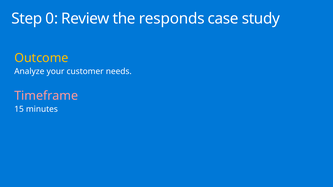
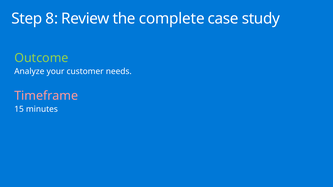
0: 0 -> 8
responds: responds -> complete
Outcome colour: yellow -> light green
